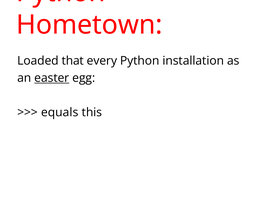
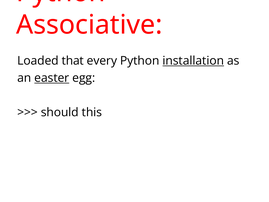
Hometown: Hometown -> Associative
installation underline: none -> present
equals: equals -> should
